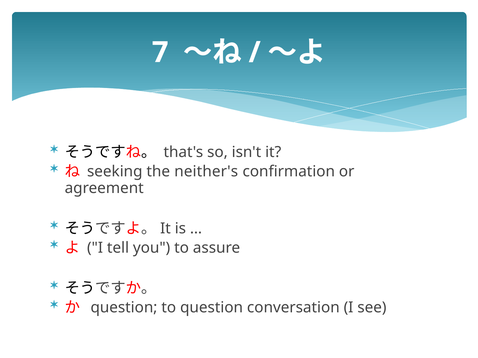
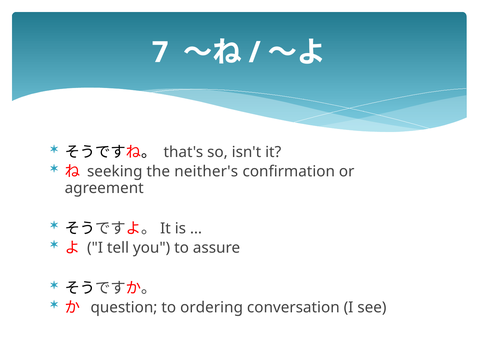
to question: question -> ordering
